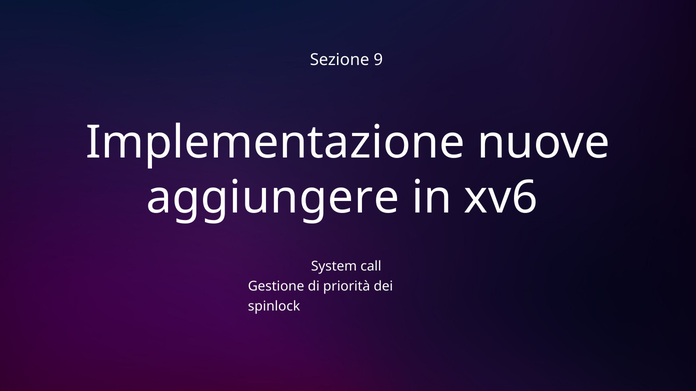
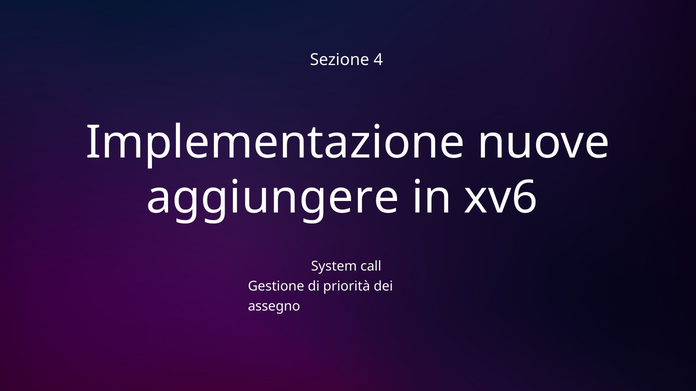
9: 9 -> 4
spinlock: spinlock -> assegno
